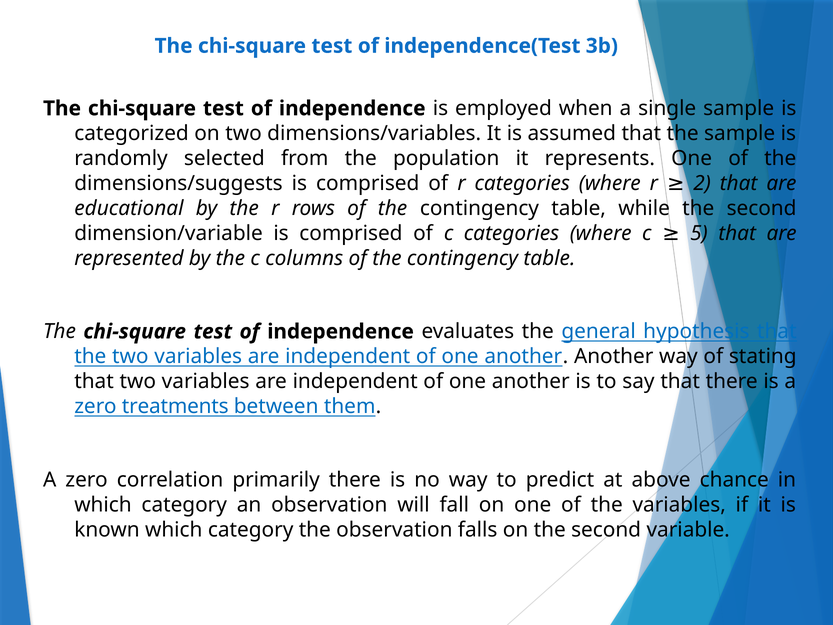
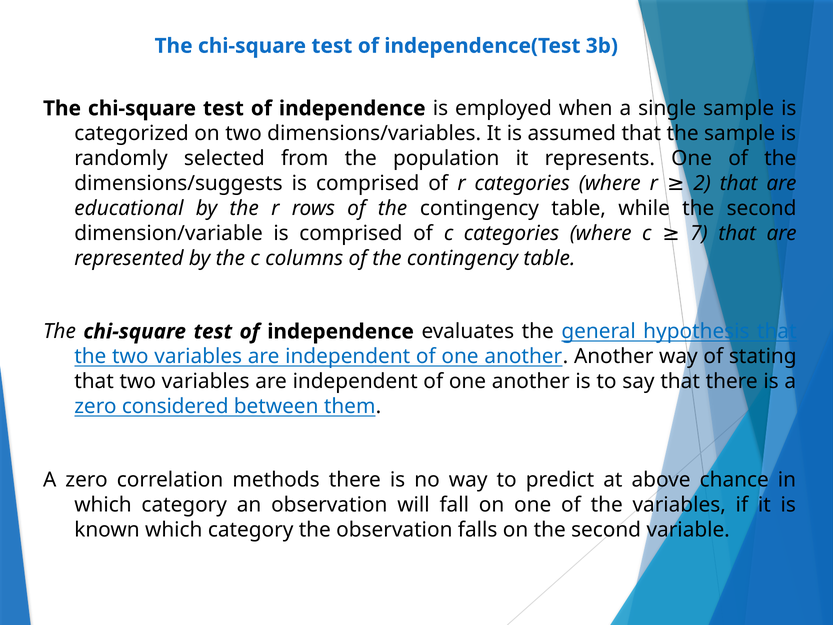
5: 5 -> 7
treatments: treatments -> considered
primarily: primarily -> methods
